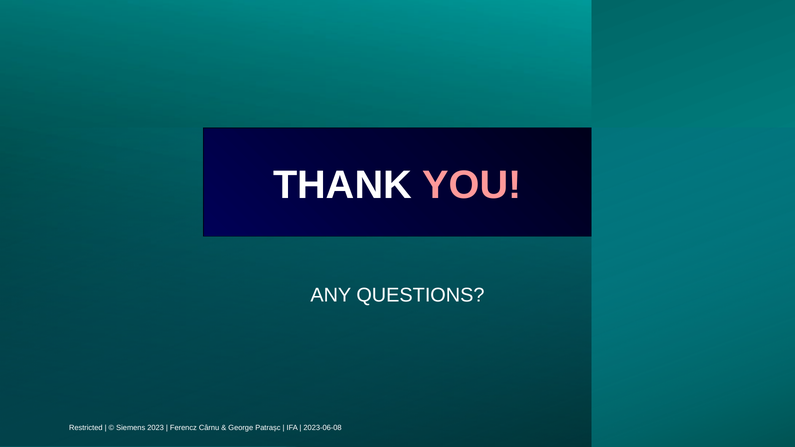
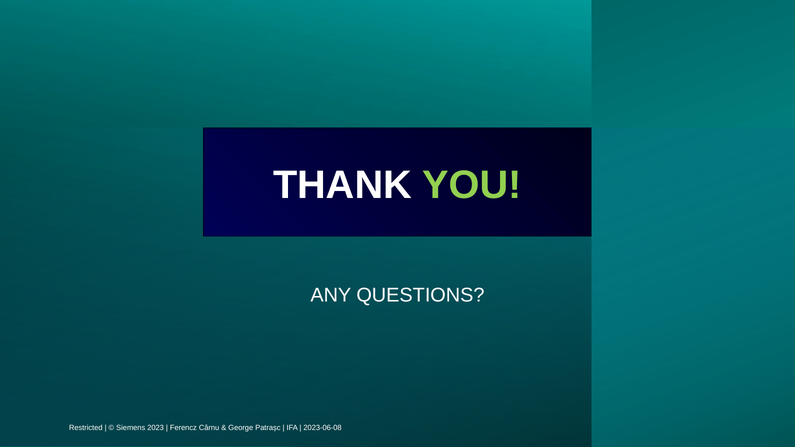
YOU colour: pink -> light green
